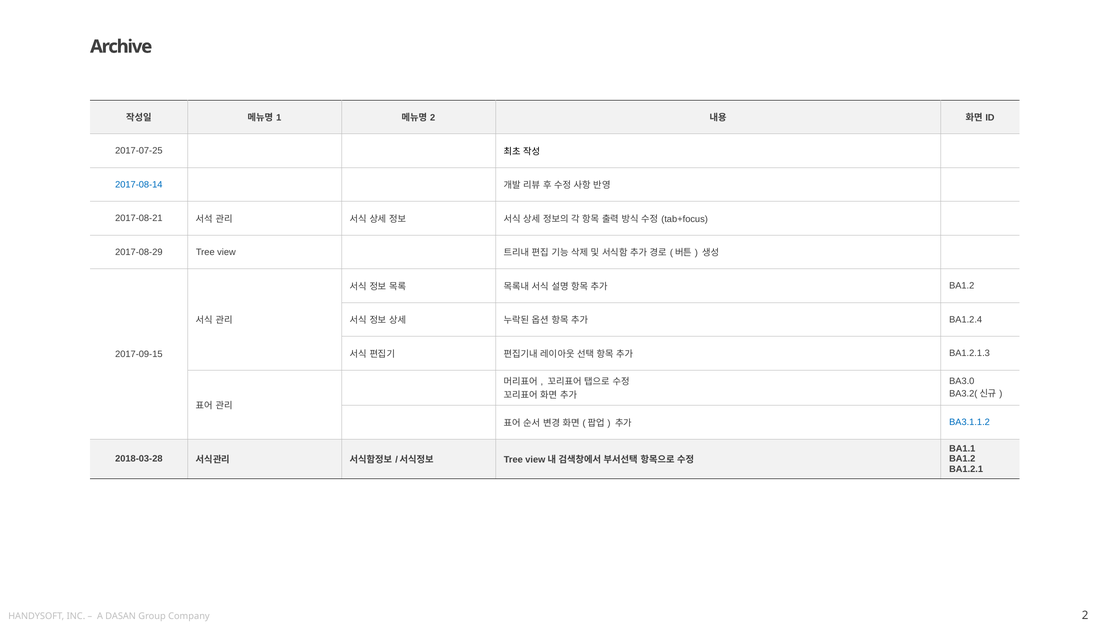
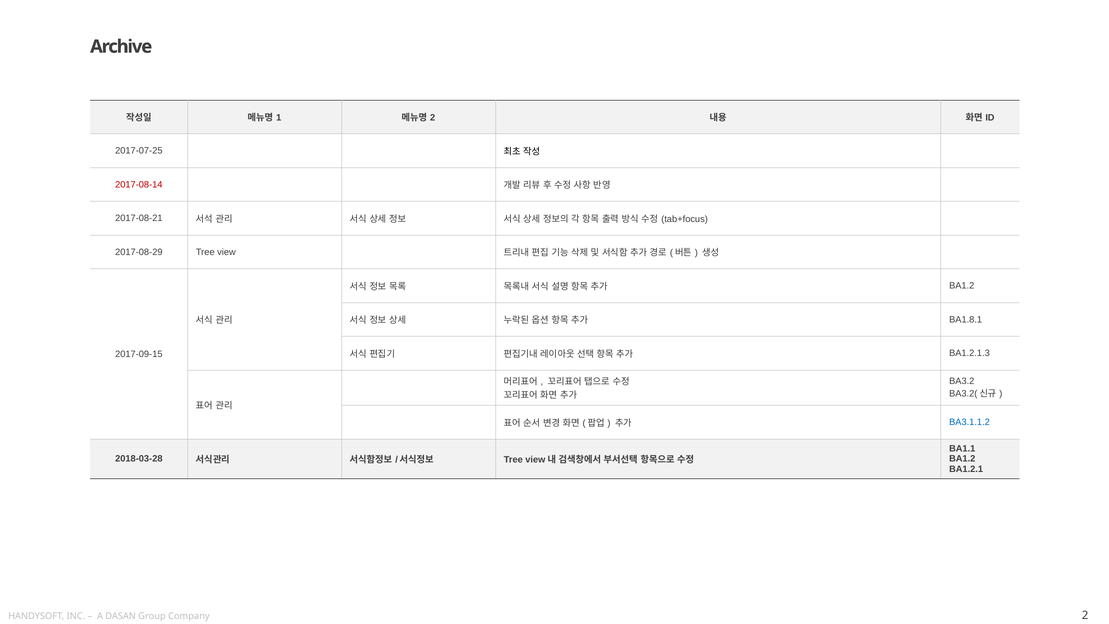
2017-08-14 colour: blue -> red
BA1.2.4: BA1.2.4 -> BA1.8.1
BA3.0: BA3.0 -> BA3.2
